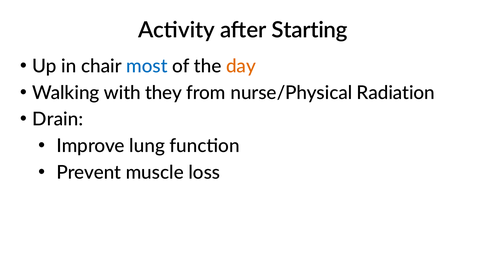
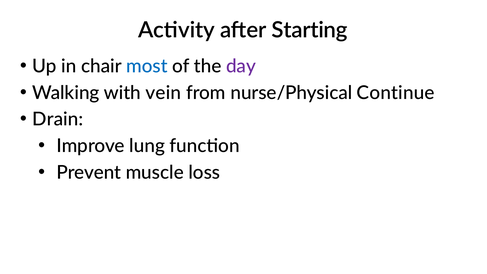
day colour: orange -> purple
they: they -> vein
Radiation: Radiation -> Continue
